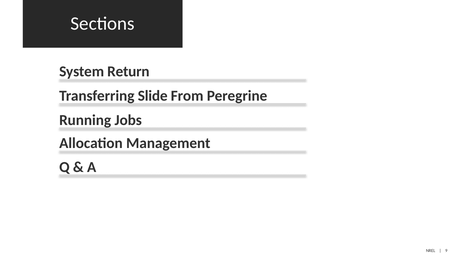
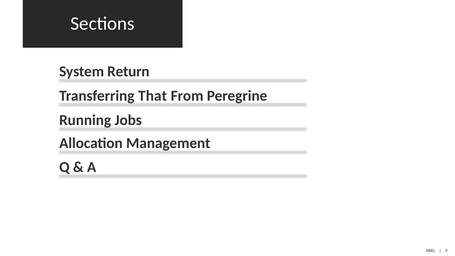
Slide: Slide -> That
